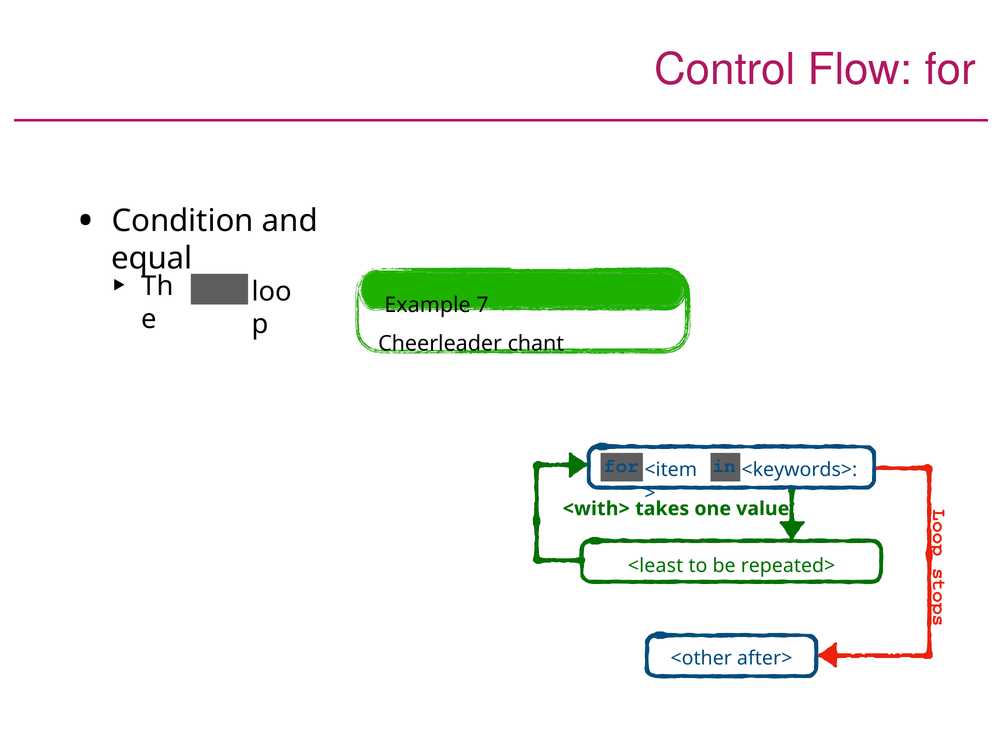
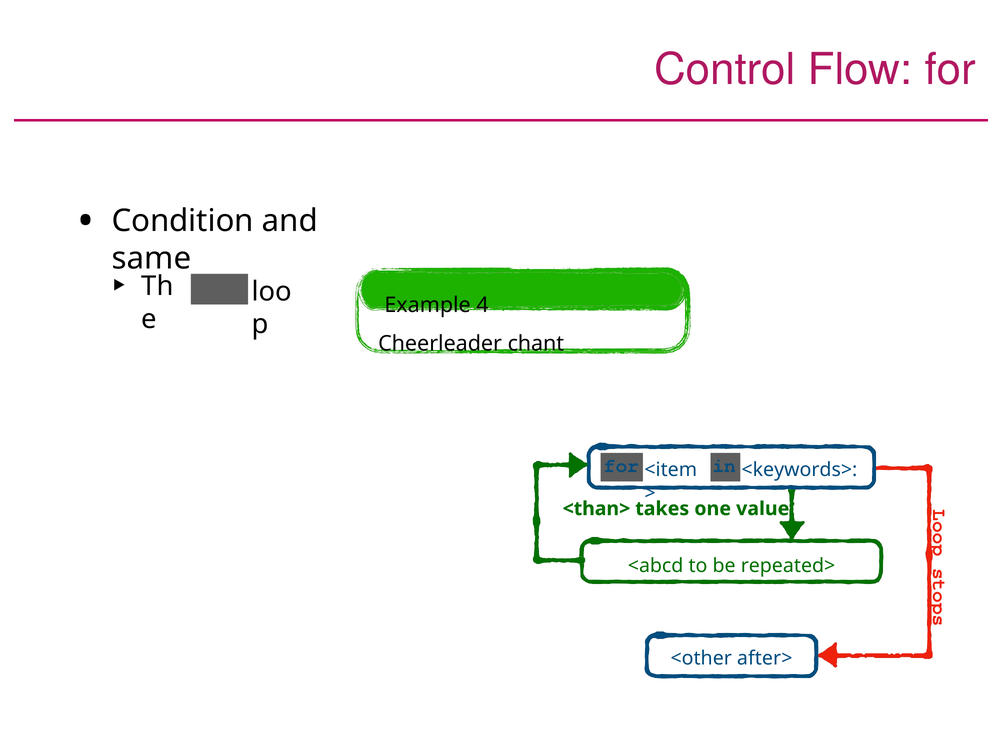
equal: equal -> same
7: 7 -> 4
<with>: <with> -> <than>
<least: <least -> <abcd
